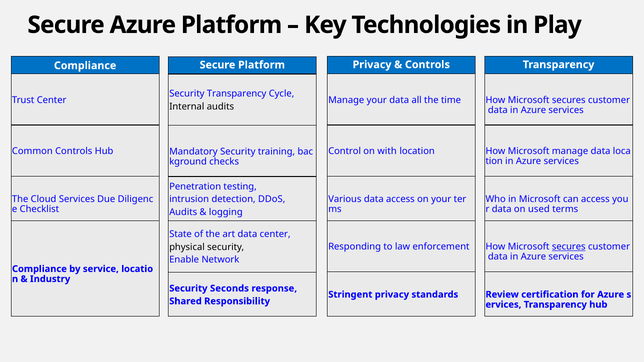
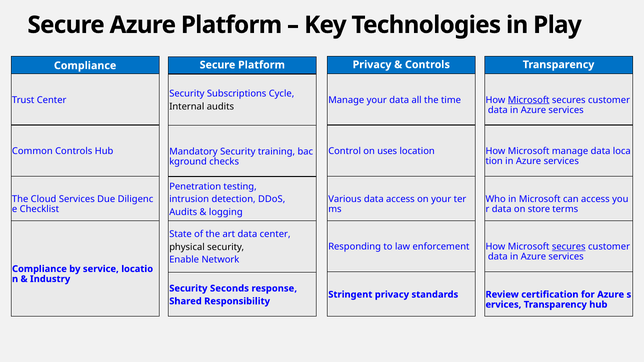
Security Transparency: Transparency -> Subscriptions
Microsoft at (529, 100) underline: none -> present
with: with -> uses
used: used -> store
